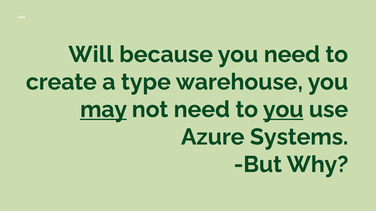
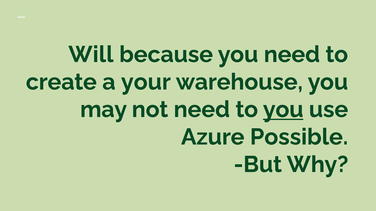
type: type -> your
may underline: present -> none
Systems: Systems -> Possible
